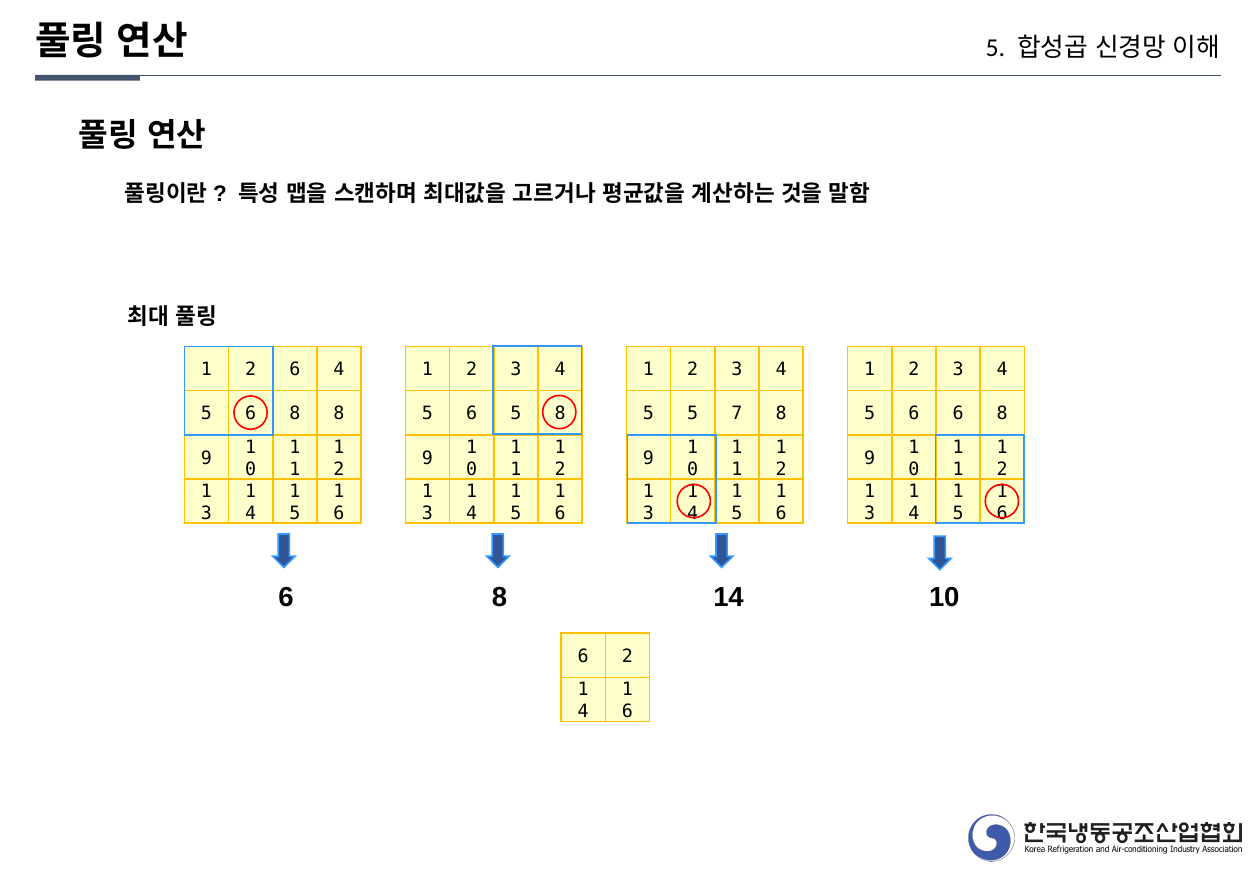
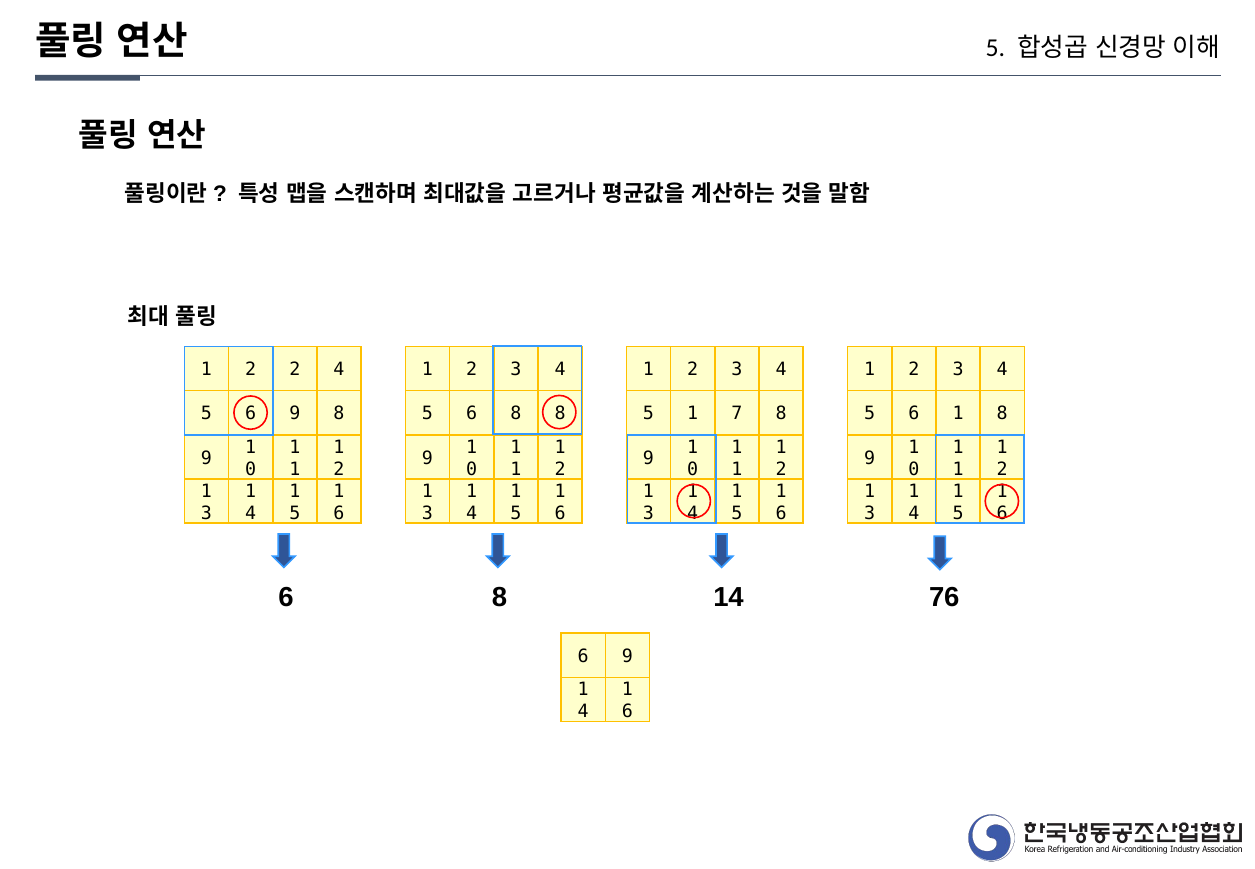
2 6: 6 -> 2
5 6 8: 8 -> 9
5 at (516, 414): 5 -> 8
5 at (693, 414): 5 -> 1
5 6 6: 6 -> 1
10: 10 -> 76
2 at (627, 656): 2 -> 9
